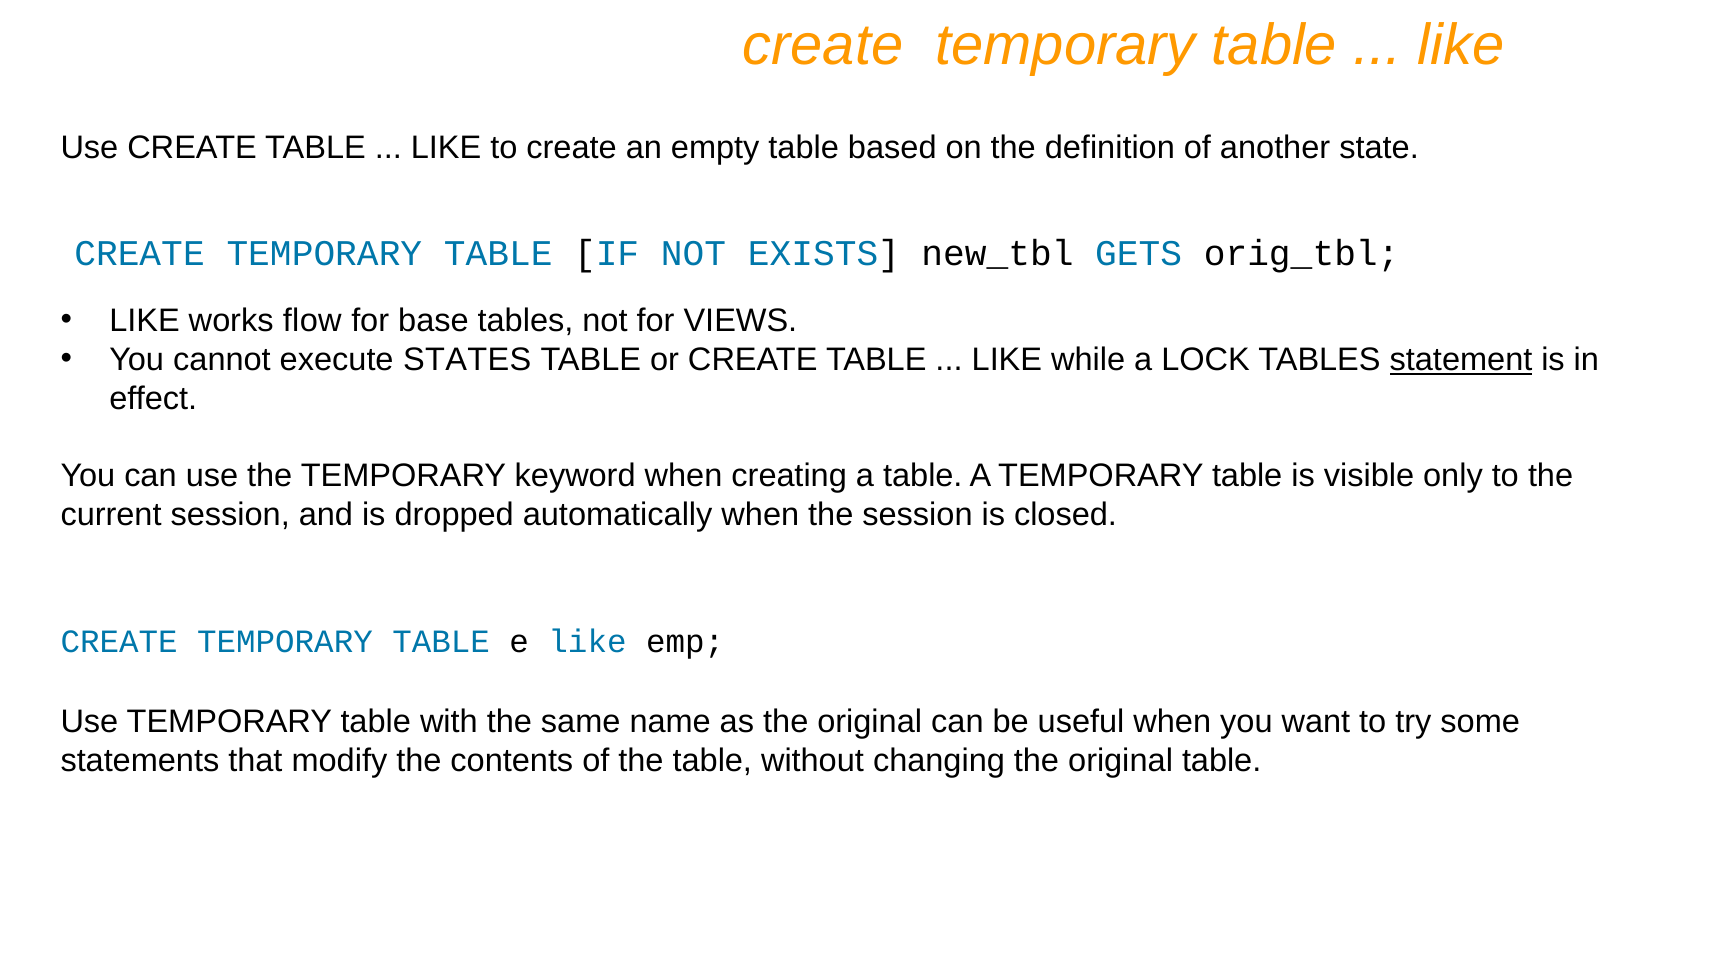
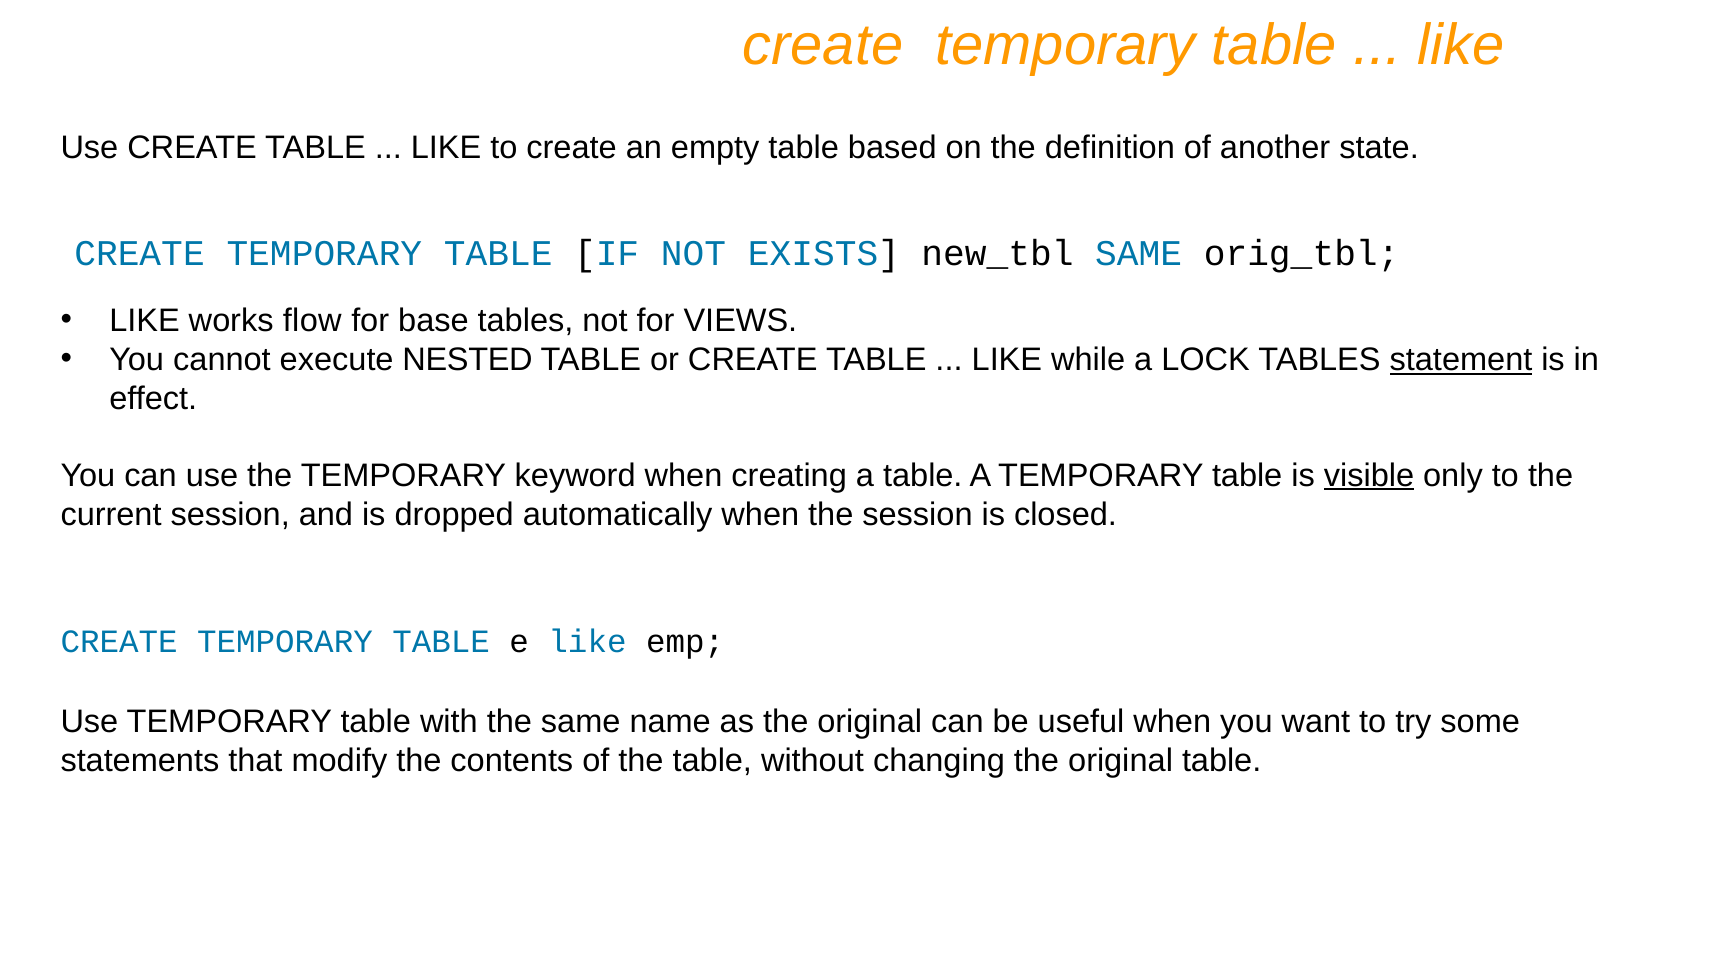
new_tbl GETS: GETS -> SAME
STATES: STATES -> NESTED
visible underline: none -> present
